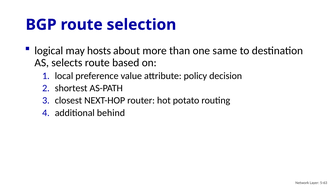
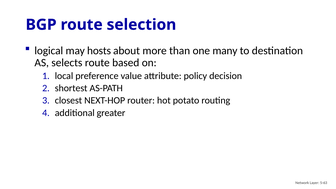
same: same -> many
behind: behind -> greater
